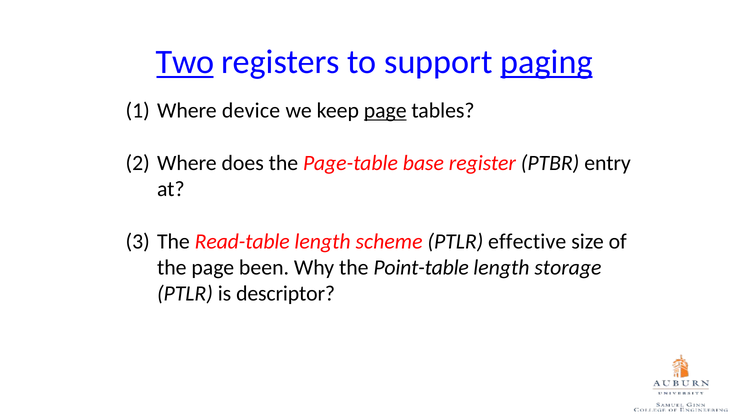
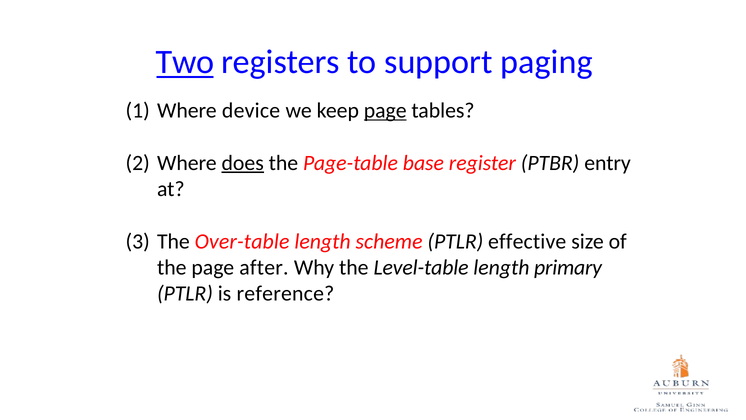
paging underline: present -> none
does underline: none -> present
Read-table: Read-table -> Over-table
been: been -> after
Point-table: Point-table -> Level-table
storage: storage -> primary
descriptor: descriptor -> reference
